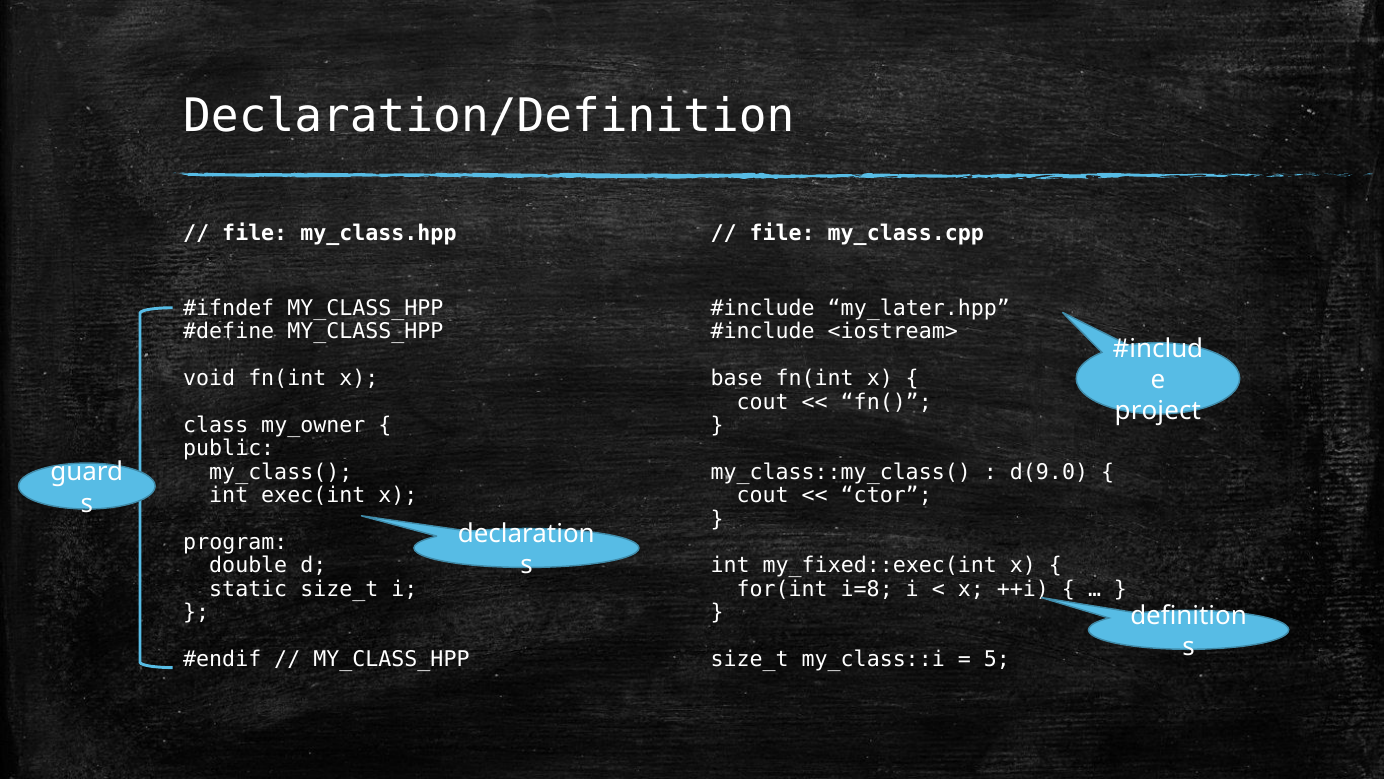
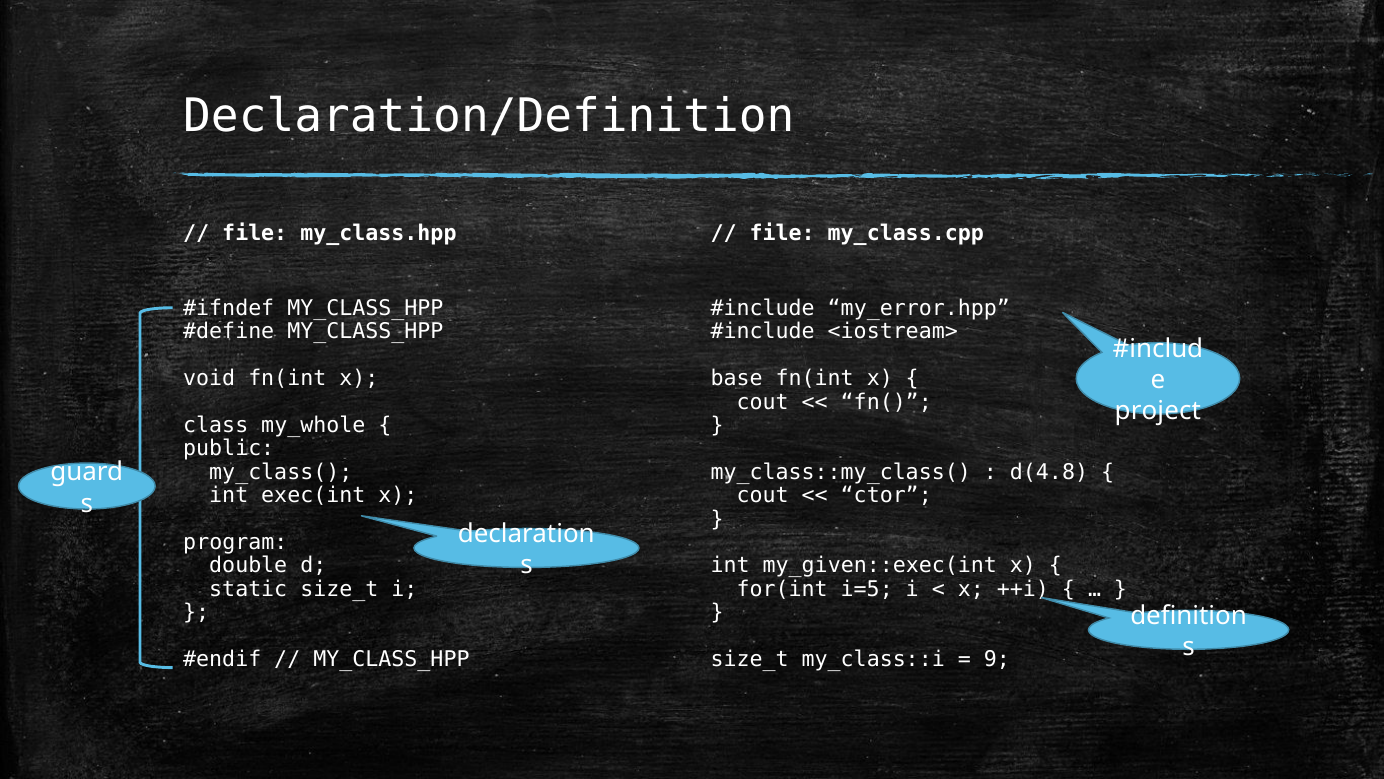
my_later.hpp: my_later.hpp -> my_error.hpp
my_owner: my_owner -> my_whole
d(9.0: d(9.0 -> d(4.8
my_fixed::exec(int: my_fixed::exec(int -> my_given::exec(int
i=8: i=8 -> i=5
5: 5 -> 9
